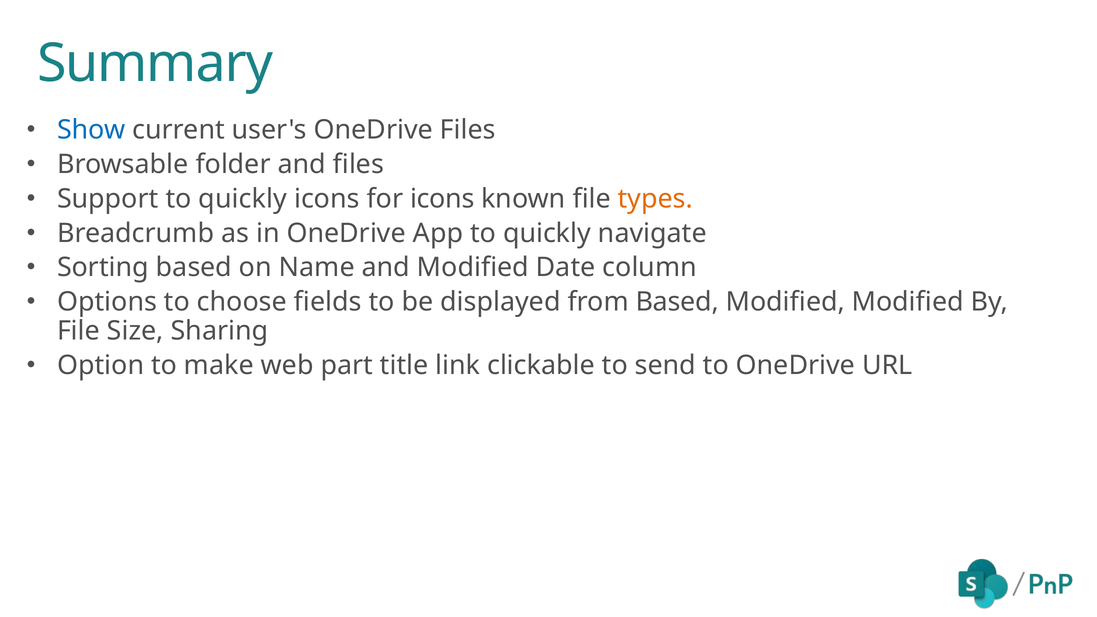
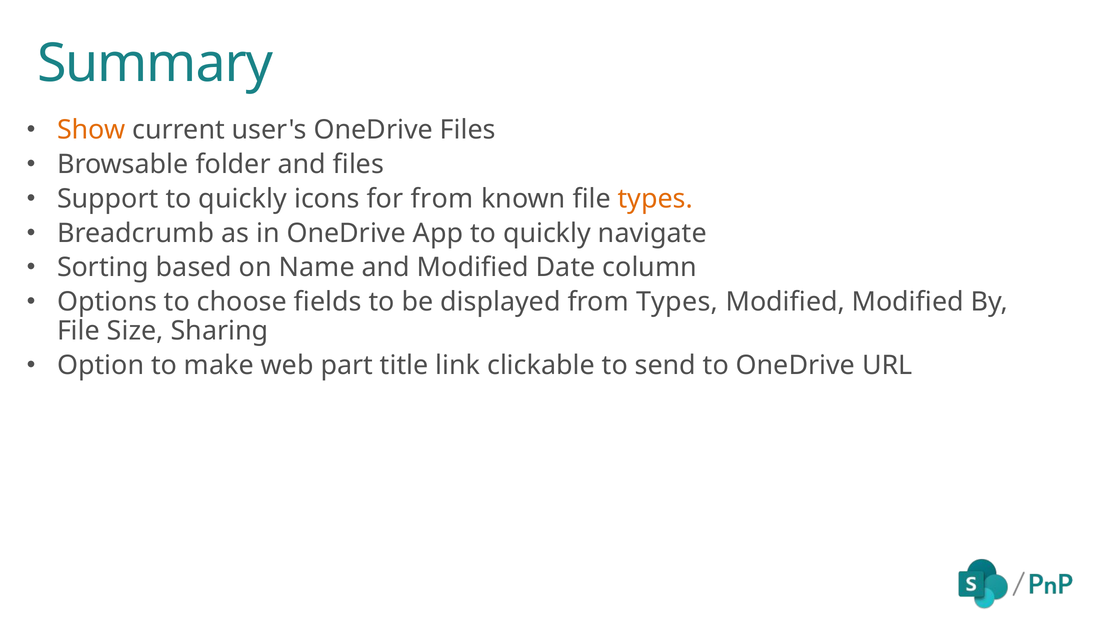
Show colour: blue -> orange
for icons: icons -> from
from Based: Based -> Types
